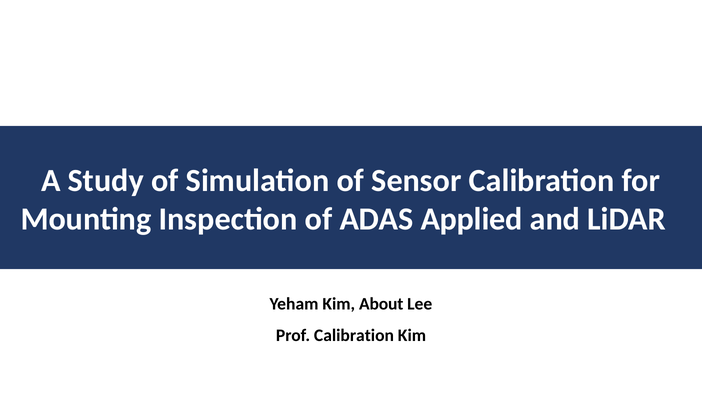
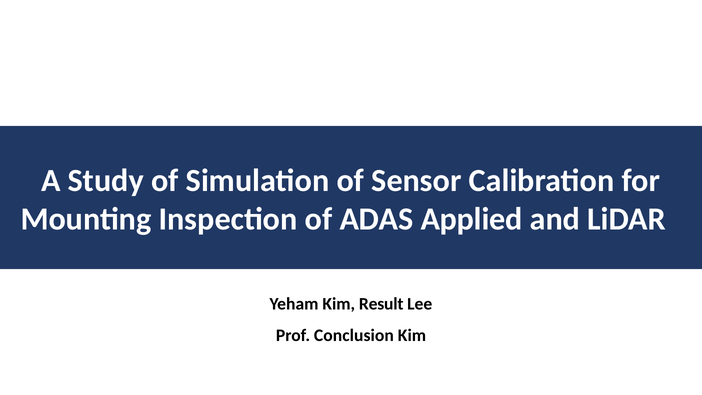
About: About -> Result
Prof Calibration: Calibration -> Conclusion
